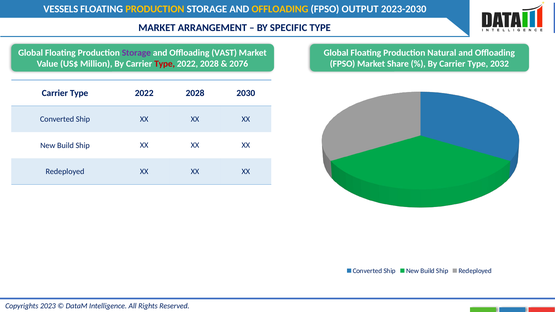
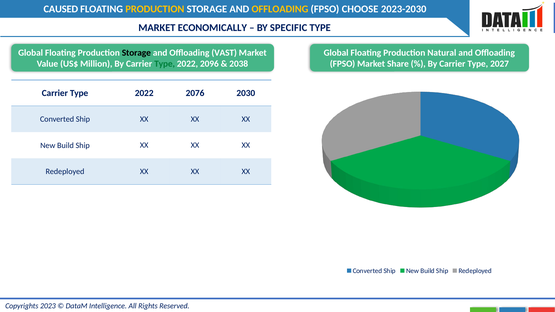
VESSELS: VESSELS -> CAUSED
OUTPUT: OUTPUT -> CHOOSE
ARRANGEMENT: ARRANGEMENT -> ECONOMICALLY
Storage at (136, 53) colour: purple -> black
Type at (165, 64) colour: red -> green
2028 at (209, 64): 2028 -> 2096
2076: 2076 -> 2038
2032: 2032 -> 2027
2028 at (195, 93): 2028 -> 2076
